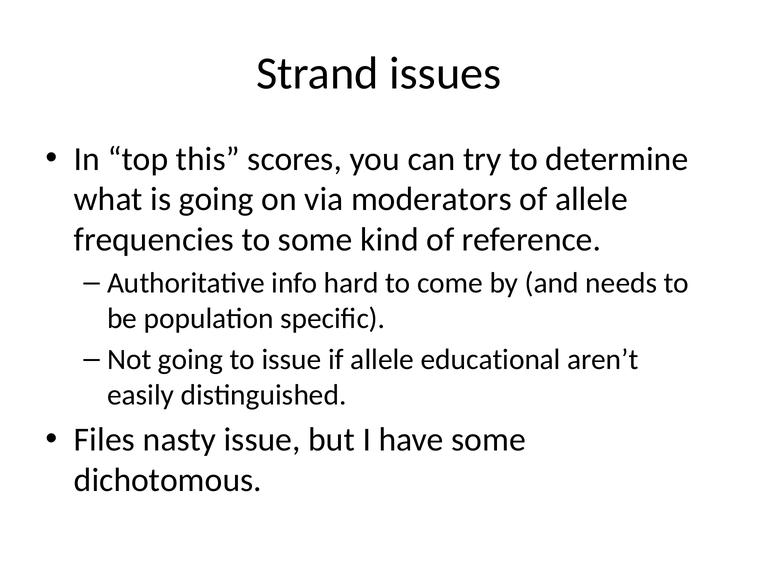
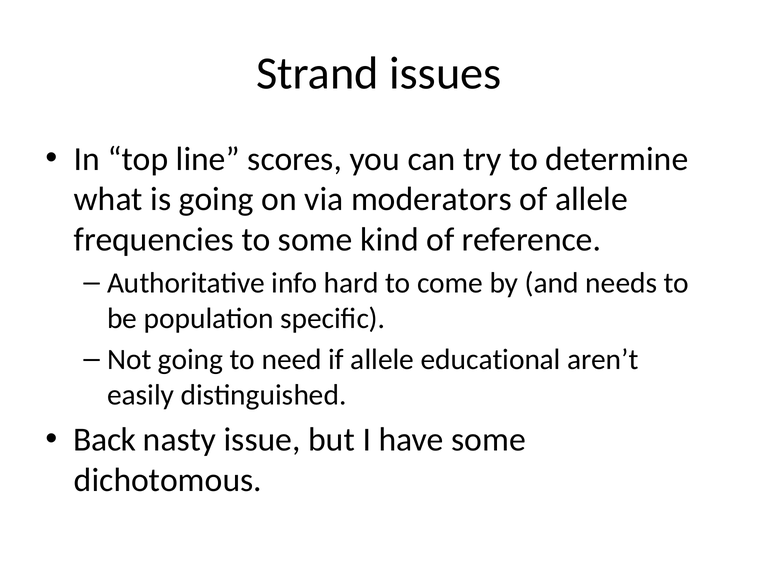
this: this -> line
to issue: issue -> need
Files: Files -> Back
